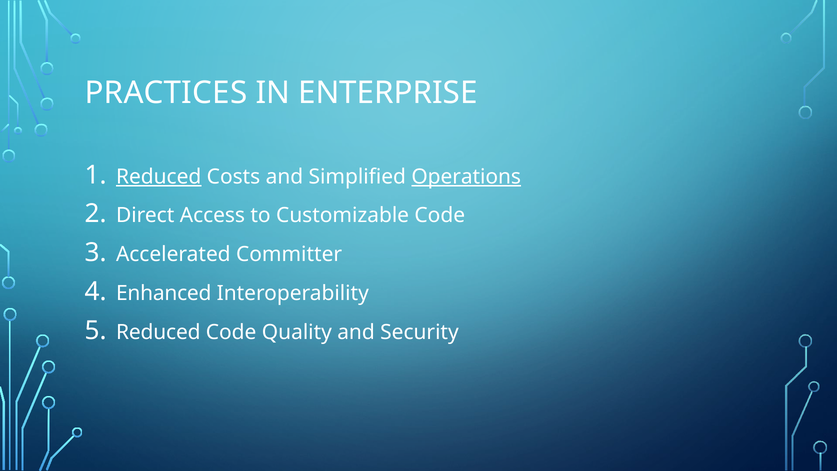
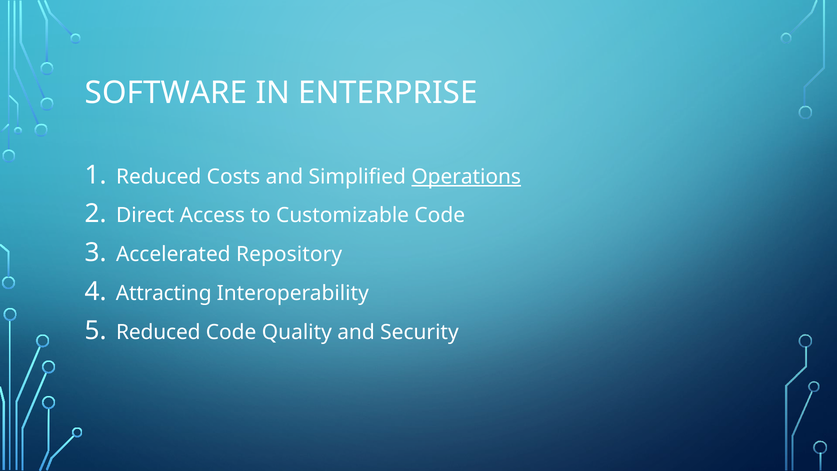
PRACTICES: PRACTICES -> SOFTWARE
Reduced at (159, 177) underline: present -> none
Committer: Committer -> Repository
Enhanced: Enhanced -> Attracting
